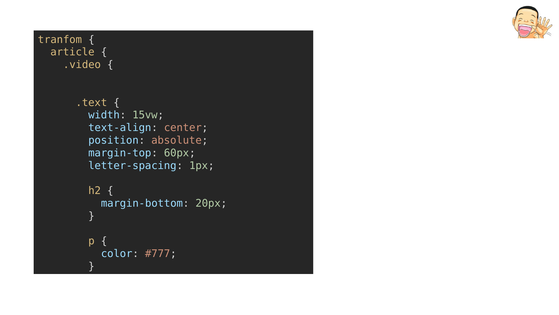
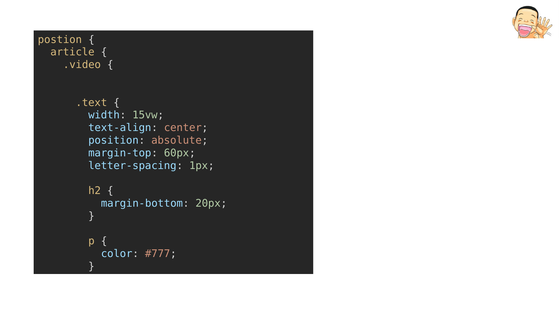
tranfom: tranfom -> postion
